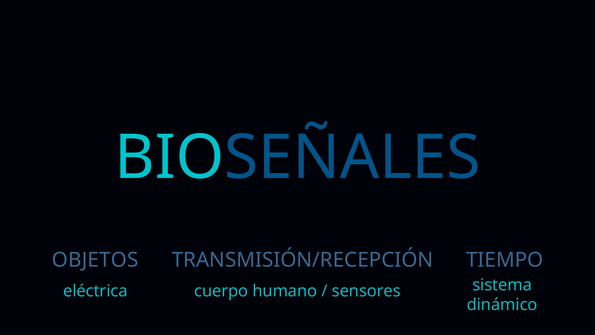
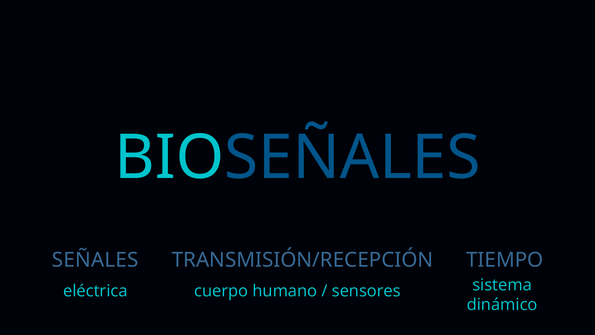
OBJETOS: OBJETOS -> SEÑALES
